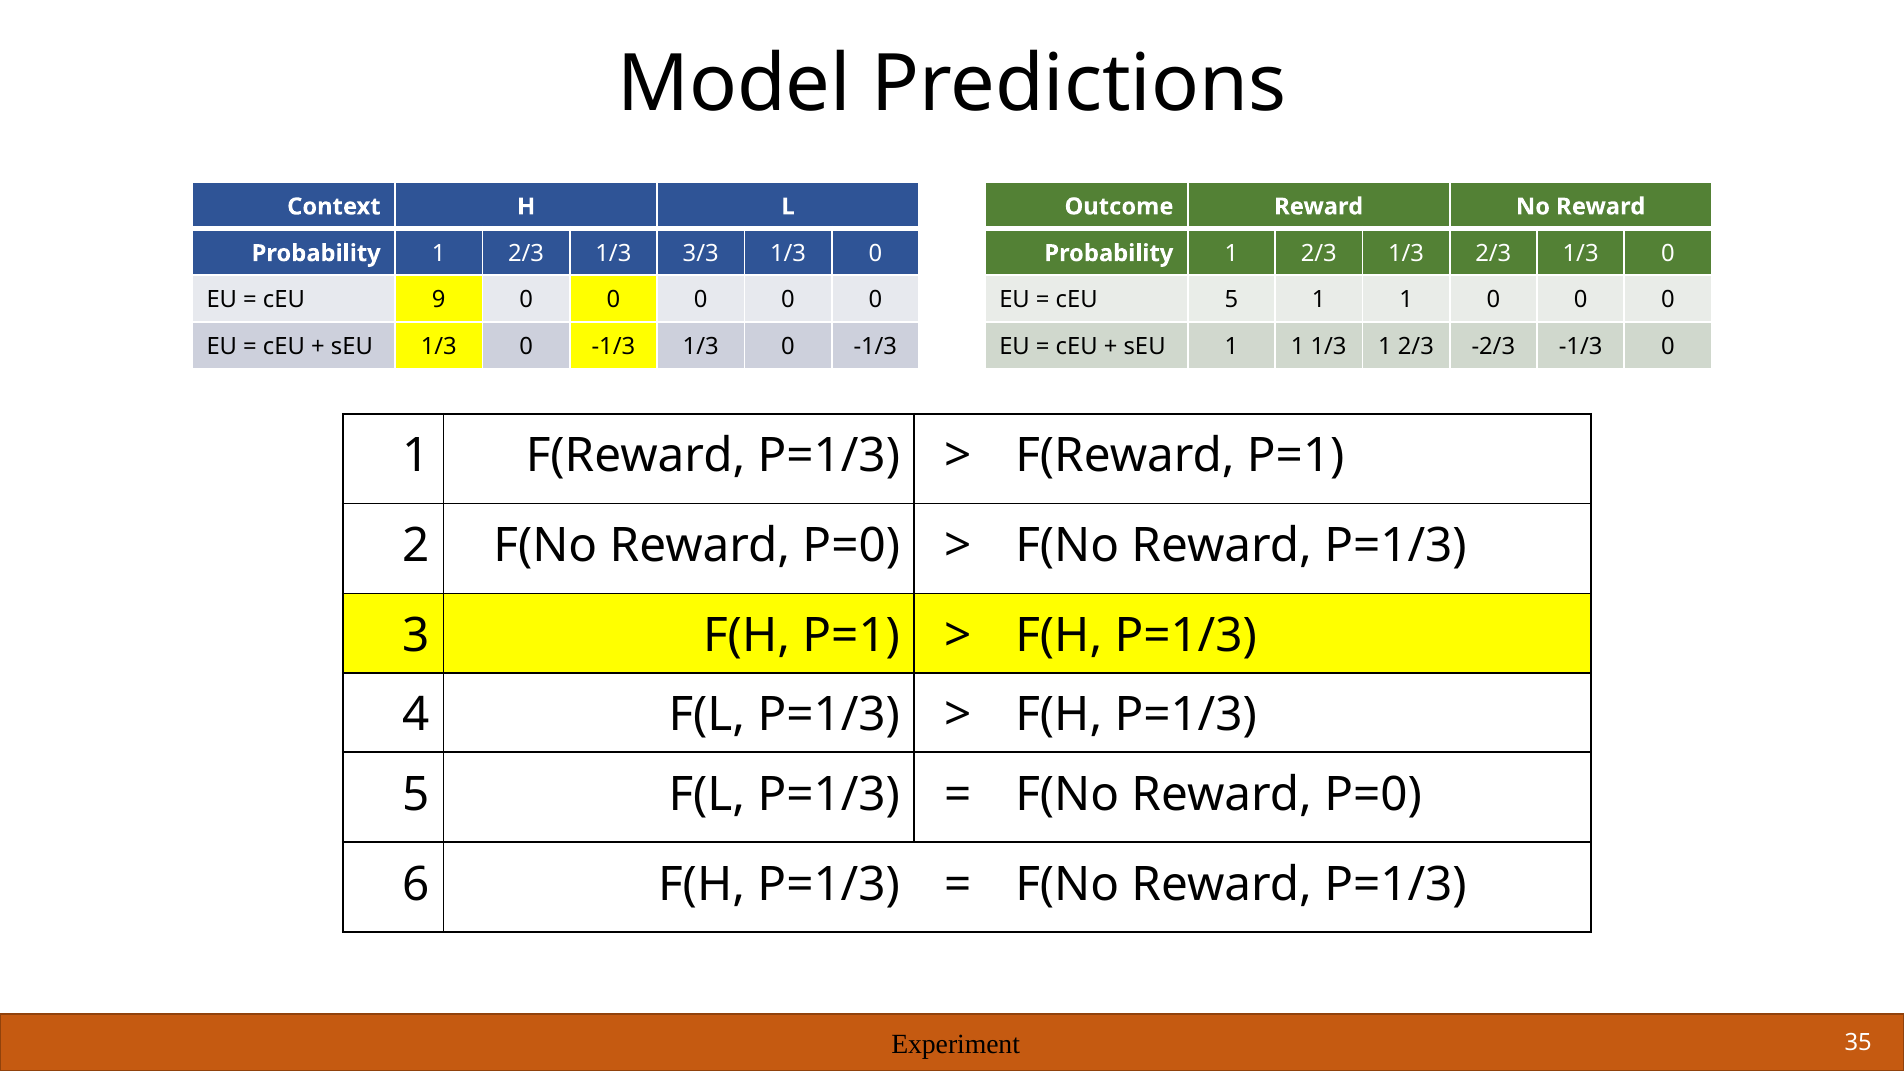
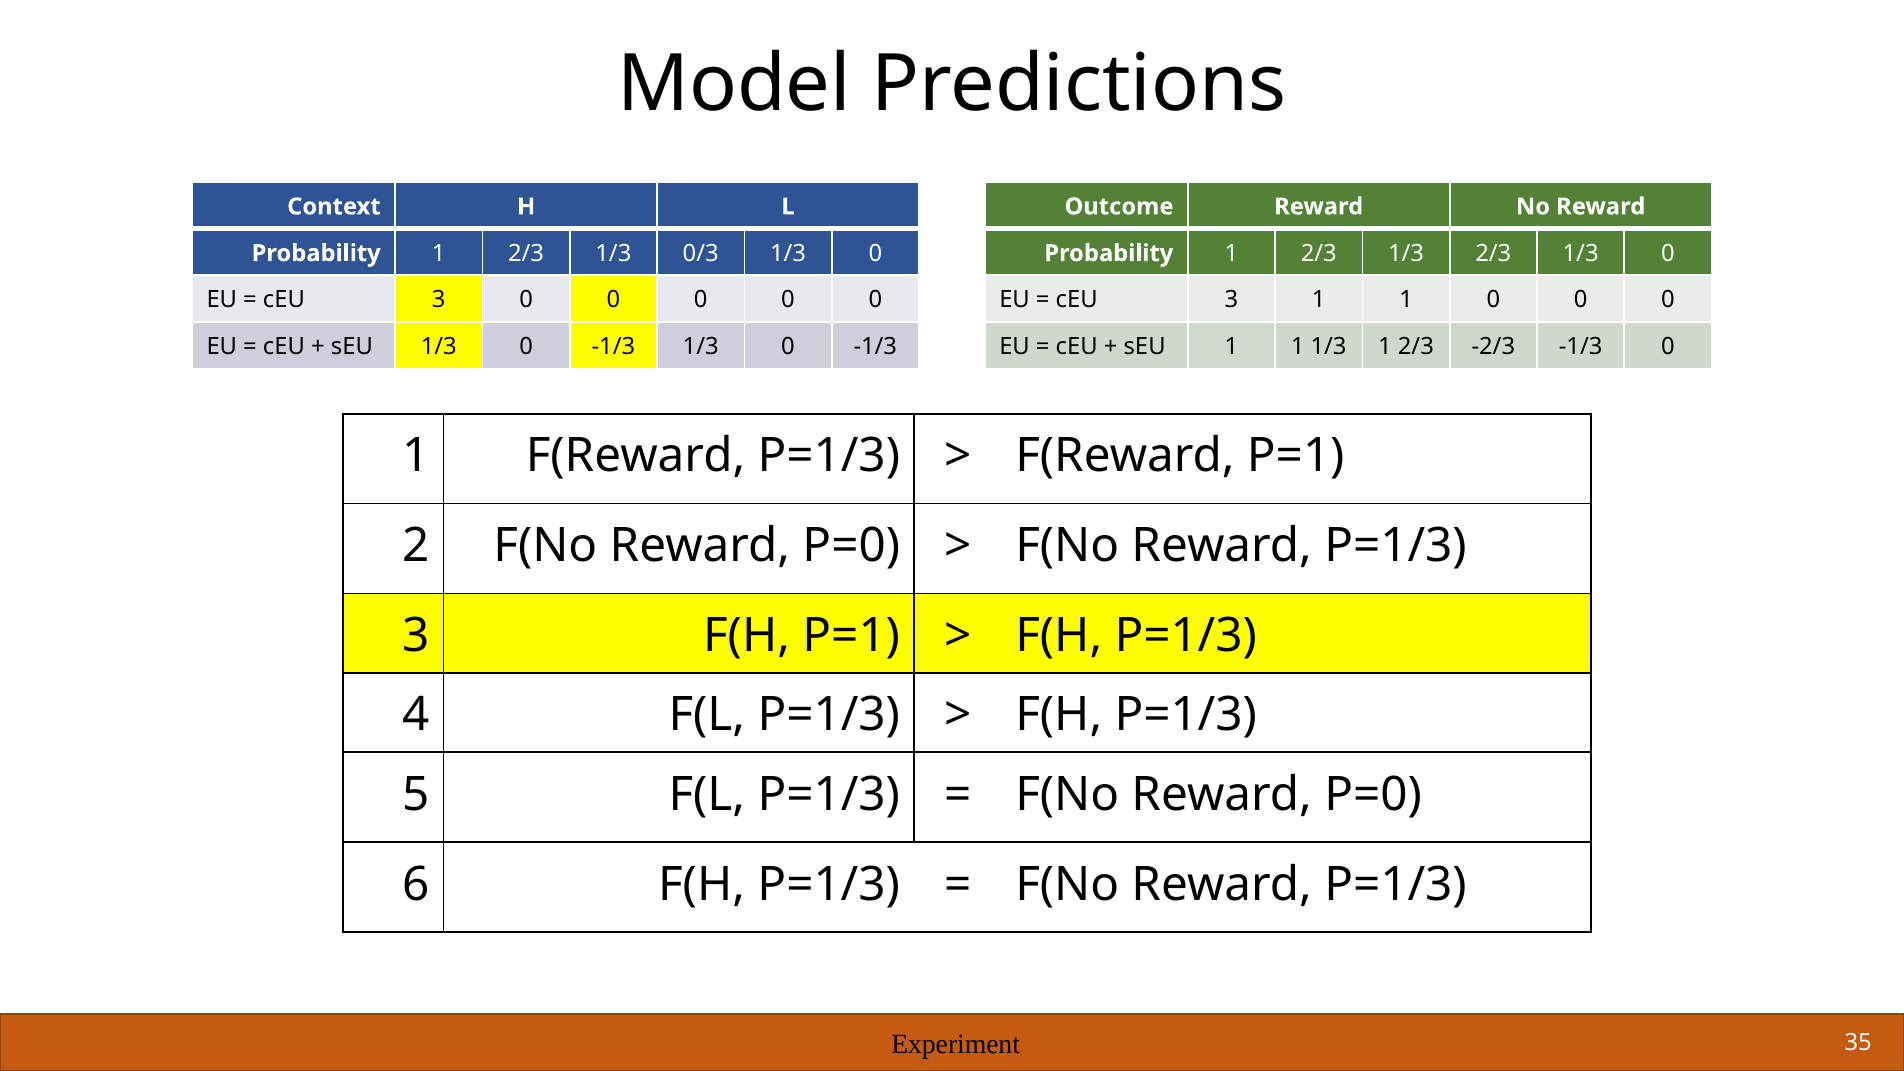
3/3: 3/3 -> 0/3
9 at (439, 300): 9 -> 3
5 at (1231, 300): 5 -> 3
